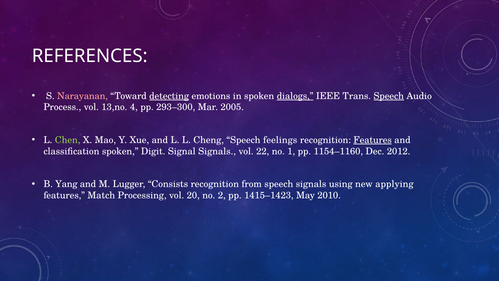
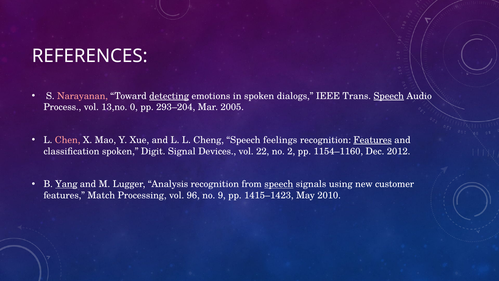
dialogs underline: present -> none
4: 4 -> 0
293–300: 293–300 -> 293–204
Chen colour: light green -> pink
Signal Signals: Signals -> Devices
1: 1 -> 2
Yang underline: none -> present
Consists: Consists -> Analysis
speech at (279, 184) underline: none -> present
applying: applying -> customer
20: 20 -> 96
2: 2 -> 9
